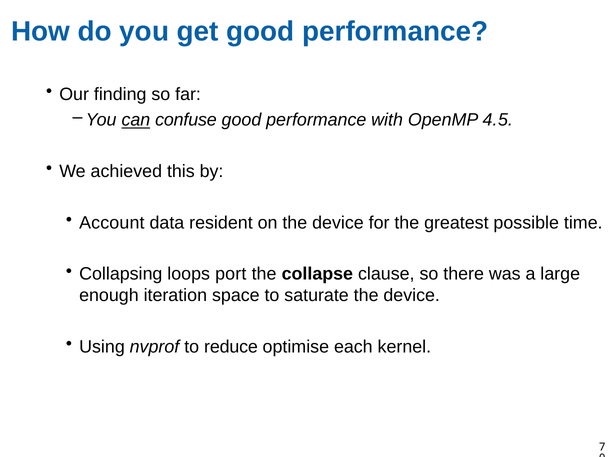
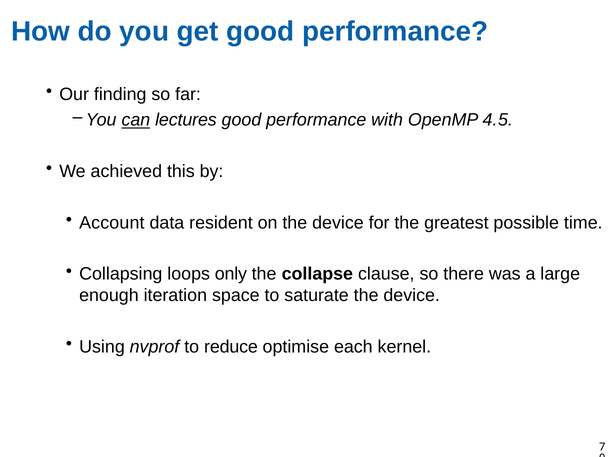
confuse: confuse -> lectures
port: port -> only
